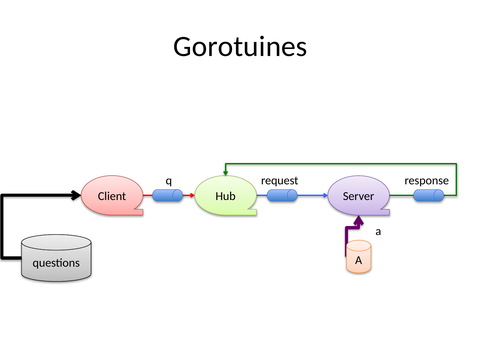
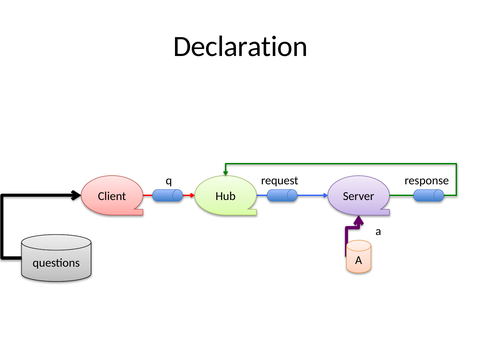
Gorotuines: Gorotuines -> Declaration
